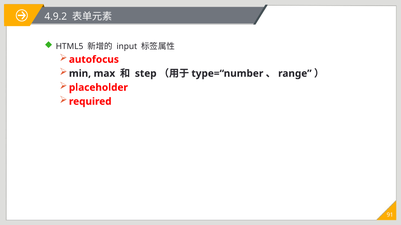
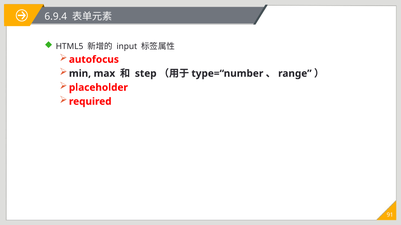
4.9.2: 4.9.2 -> 6.9.4
